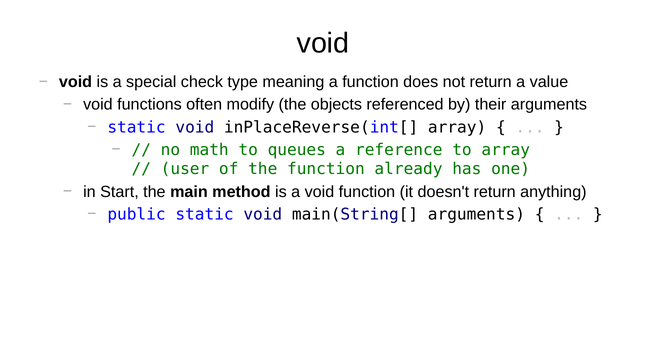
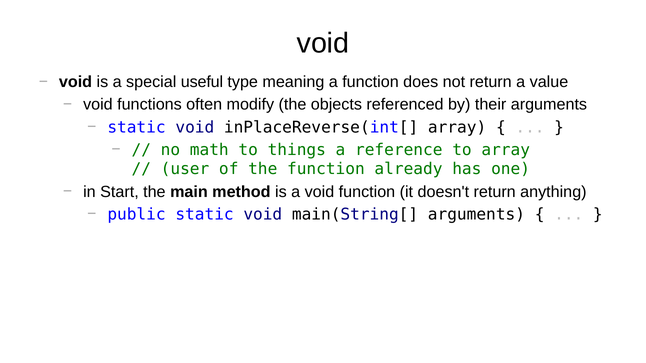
check: check -> useful
queues: queues -> things
